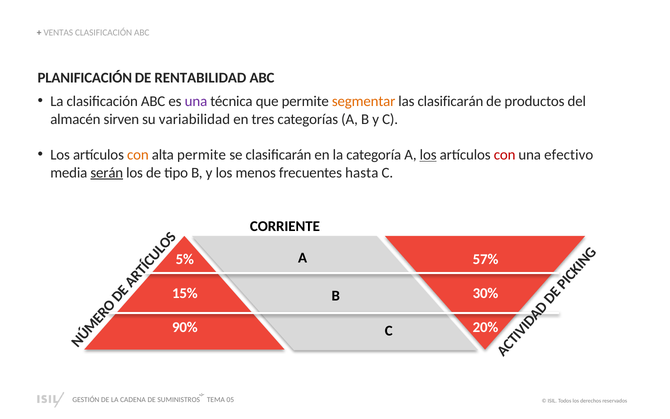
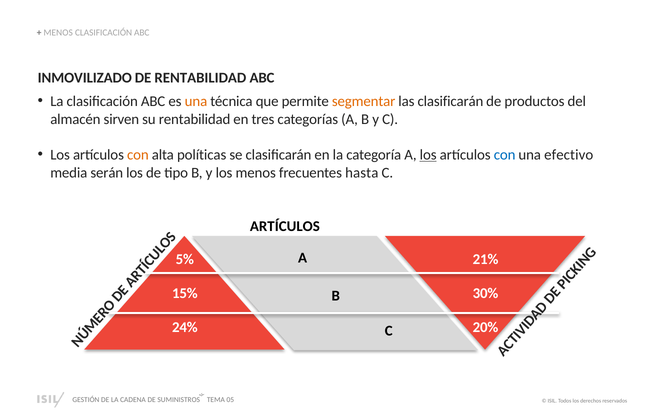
VENTAS at (58, 33): VENTAS -> MENOS
PLANIFICACIÓN: PLANIFICACIÓN -> INMOVILIZADO
una at (196, 101) colour: purple -> orange
su variabilidad: variabilidad -> rentabilidad
alta permite: permite -> políticas
con at (505, 155) colour: red -> blue
serán underline: present -> none
CORRIENTE at (285, 226): CORRIENTE -> ARTÍCULOS
57%: 57% -> 21%
90%: 90% -> 24%
